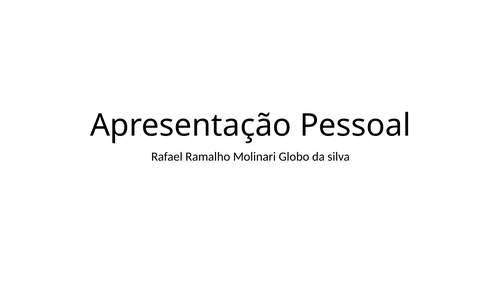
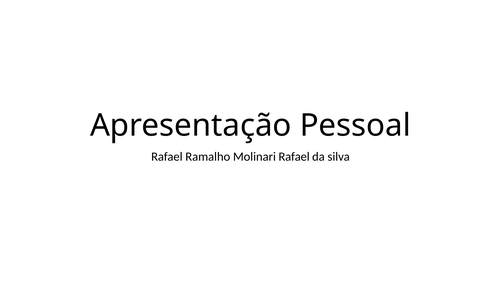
Molinari Globo: Globo -> Rafael
